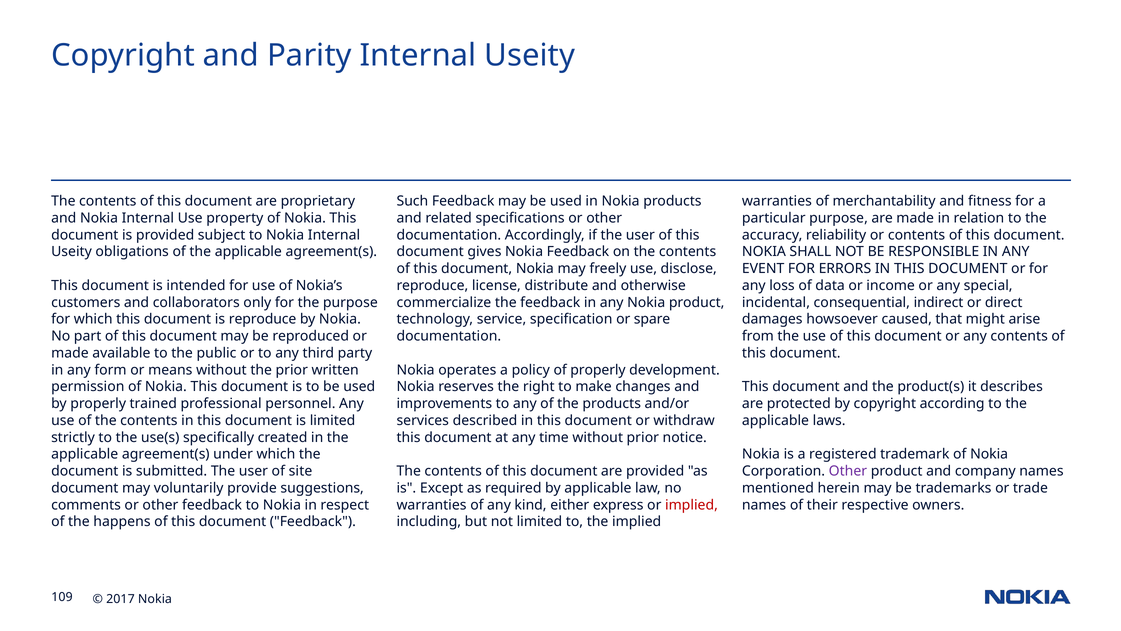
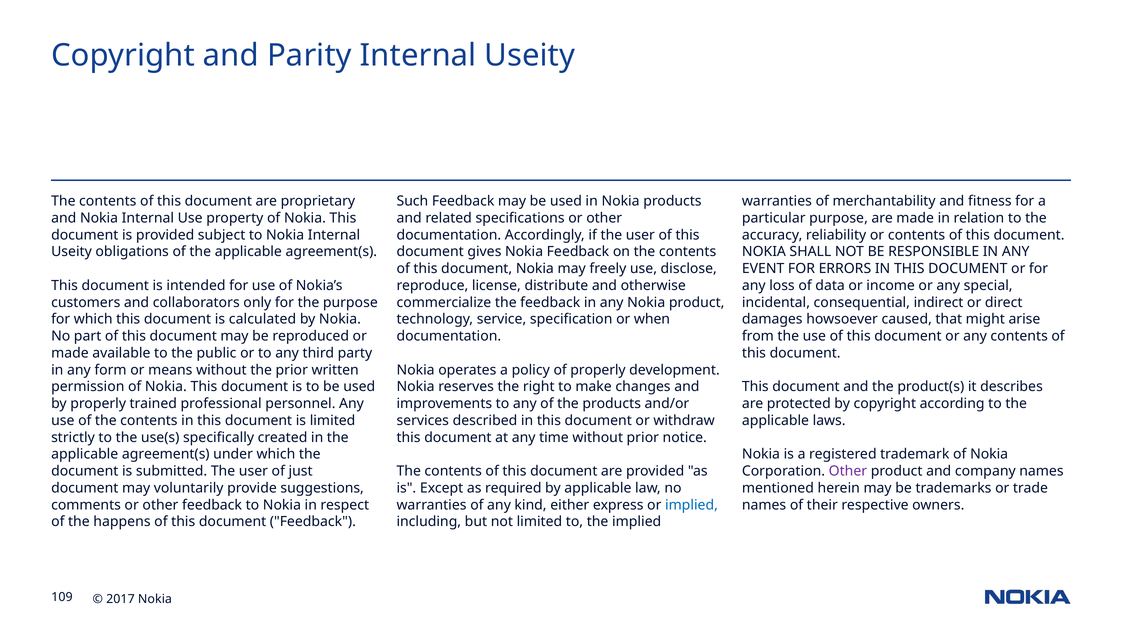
is reproduce: reproduce -> calculated
spare: spare -> when
site: site -> just
implied at (691, 505) colour: red -> blue
